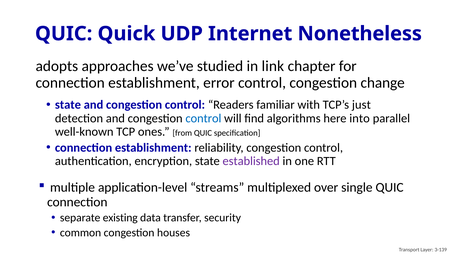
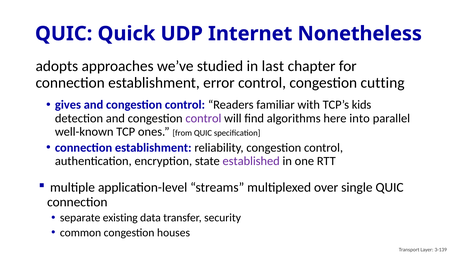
link: link -> last
change: change -> cutting
state at (68, 105): state -> gives
just: just -> kids
control at (203, 118) colour: blue -> purple
